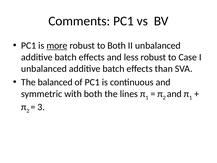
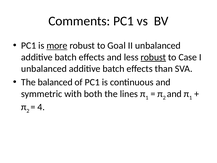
to Both: Both -> Goal
robust at (153, 57) underline: none -> present
3: 3 -> 4
